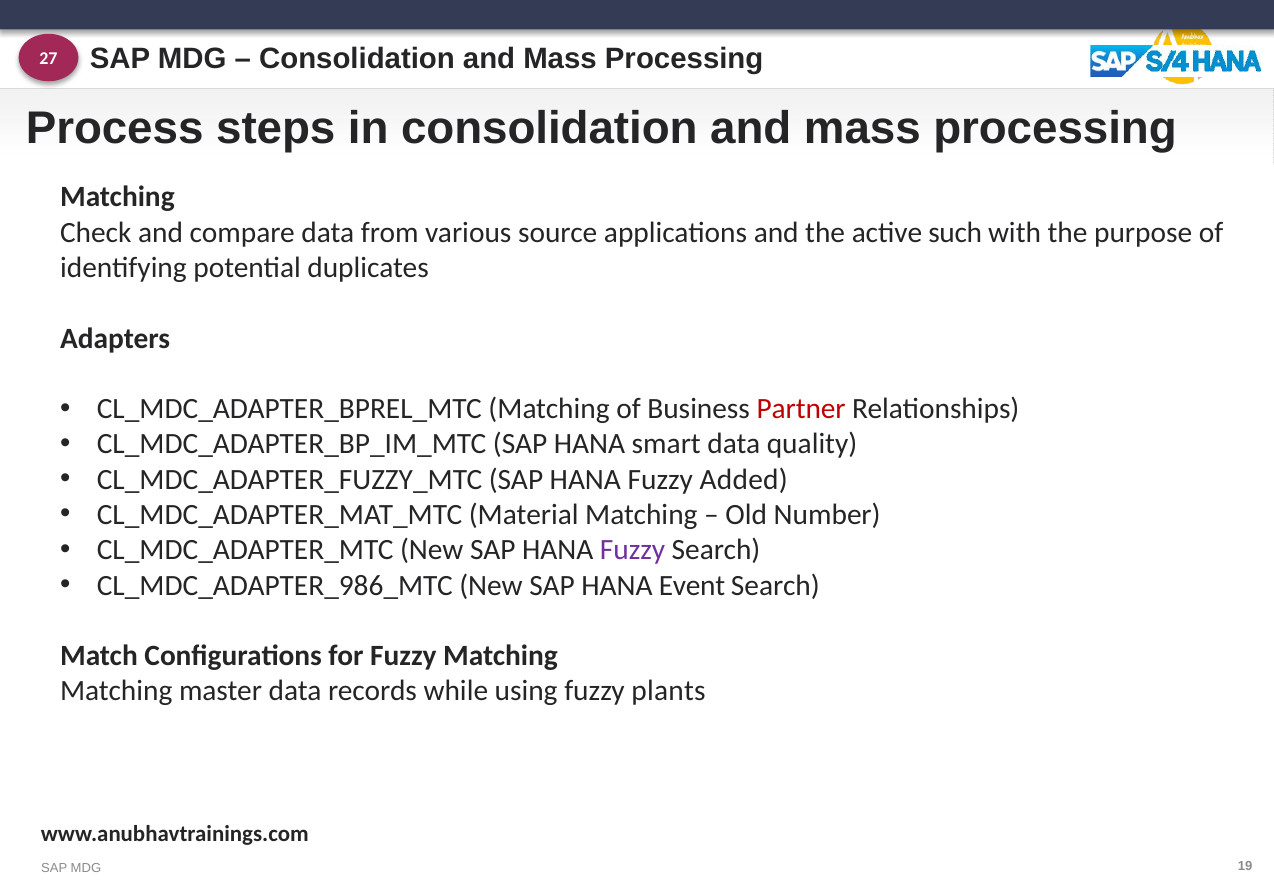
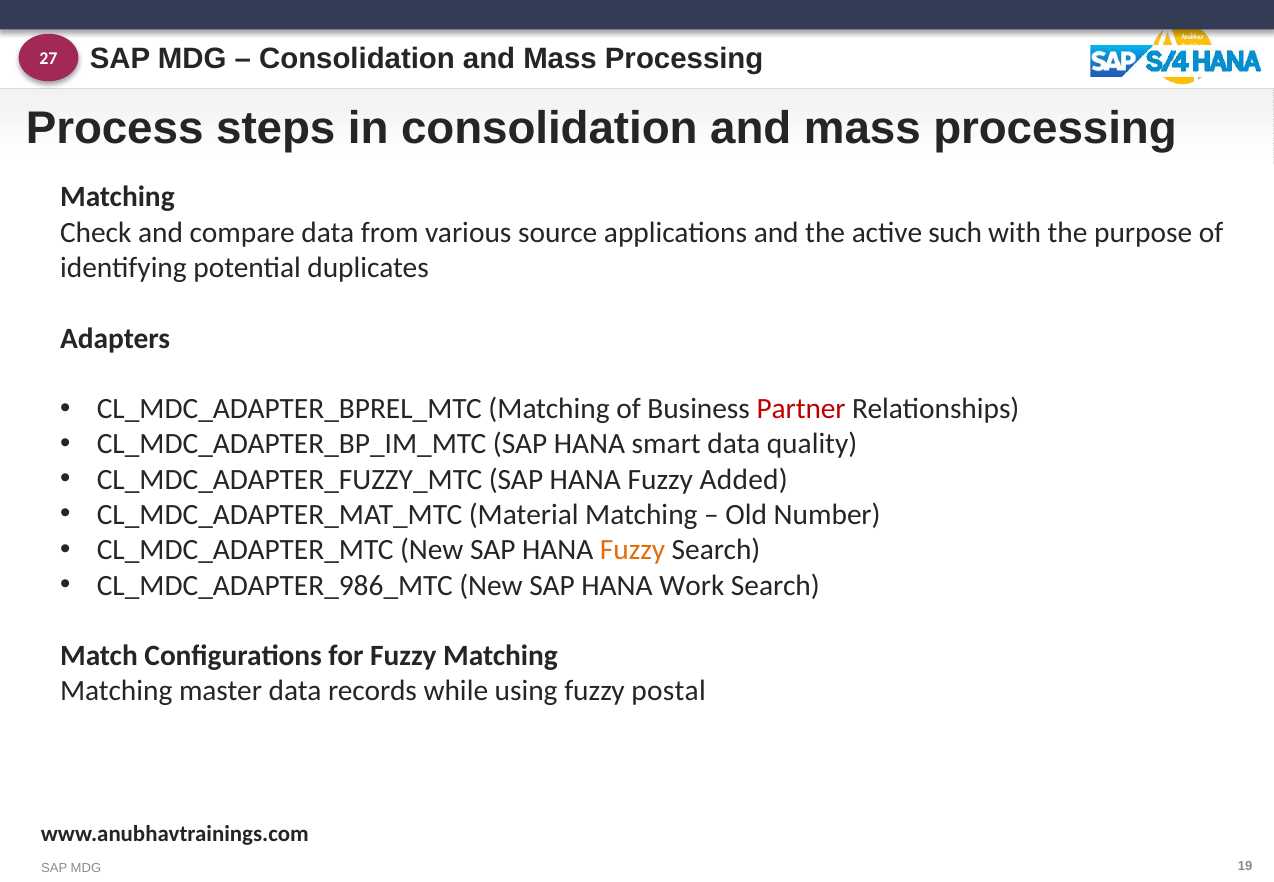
Fuzzy at (633, 550) colour: purple -> orange
Event: Event -> Work
plants: plants -> postal
